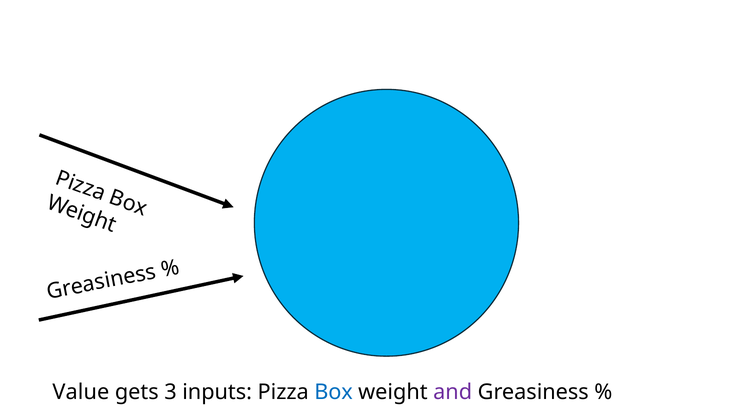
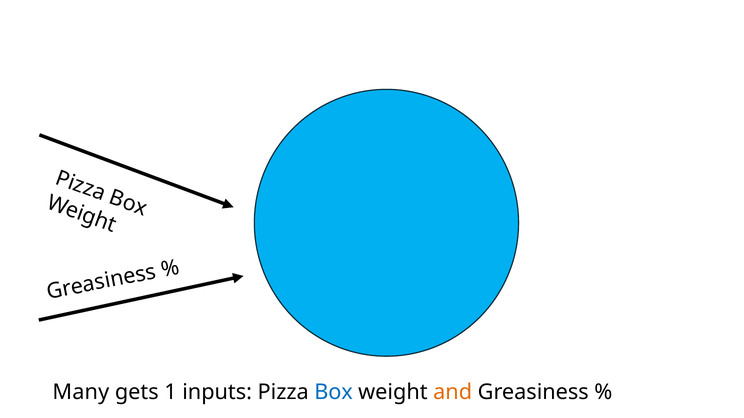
Value: Value -> Many
3: 3 -> 1
and colour: purple -> orange
